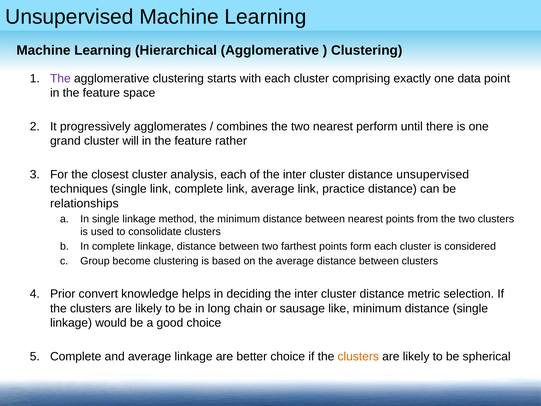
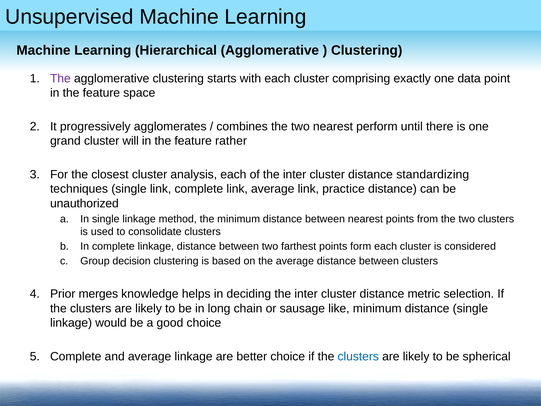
distance unsupervised: unsupervised -> standardizing
relationships: relationships -> unauthorized
become: become -> decision
convert: convert -> merges
clusters at (358, 356) colour: orange -> blue
